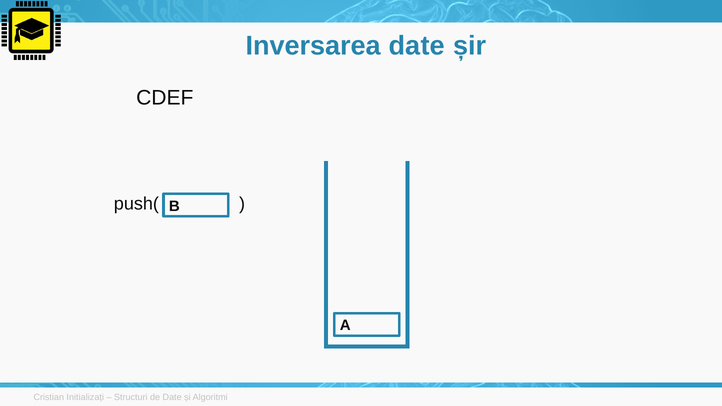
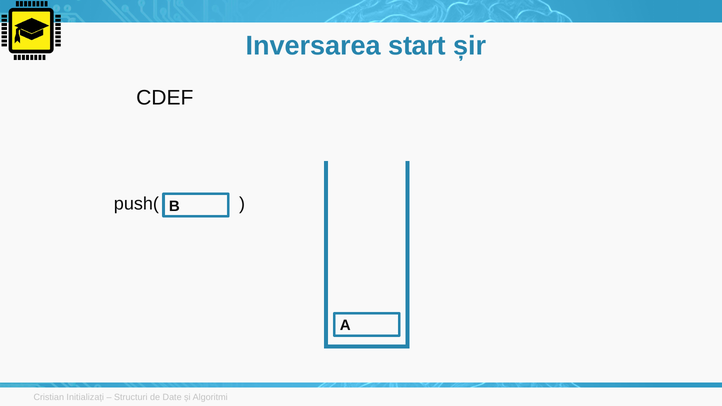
Inversarea date: date -> start
